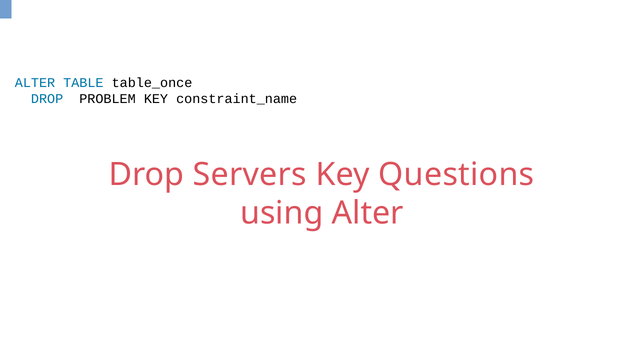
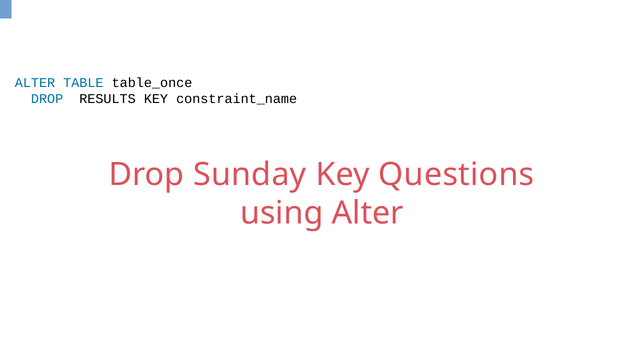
PROBLEM: PROBLEM -> RESULTS
Servers: Servers -> Sunday
